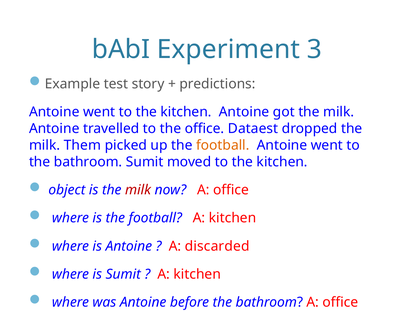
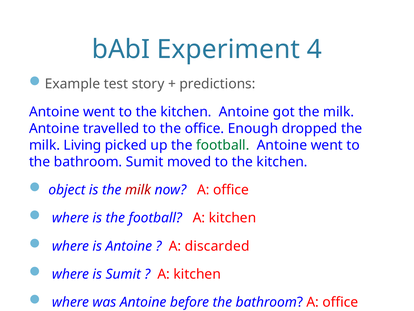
3: 3 -> 4
Dataest: Dataest -> Enough
Them: Them -> Living
football at (223, 145) colour: orange -> green
